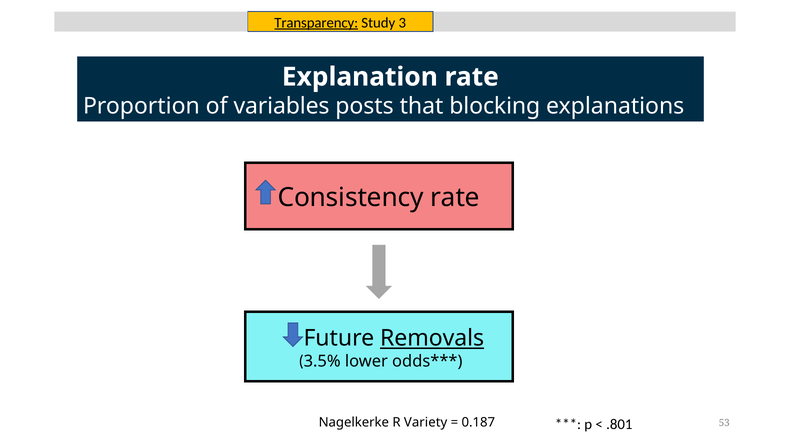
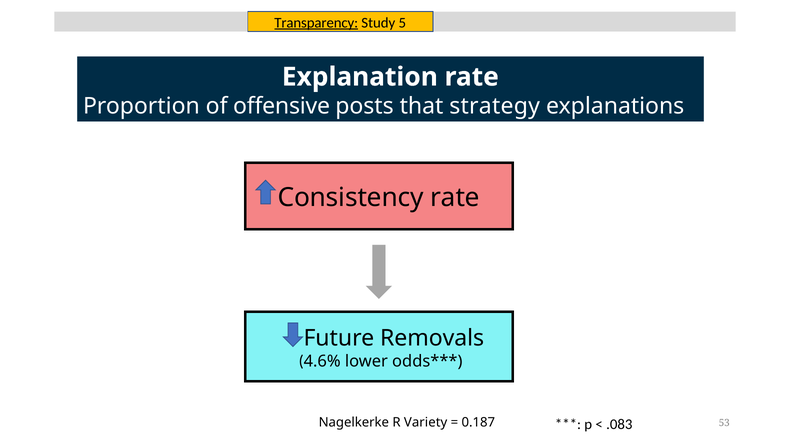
3: 3 -> 5
variables: variables -> offensive
blocking: blocking -> strategy
Removals underline: present -> none
3.5%: 3.5% -> 4.6%
.801: .801 -> .083
